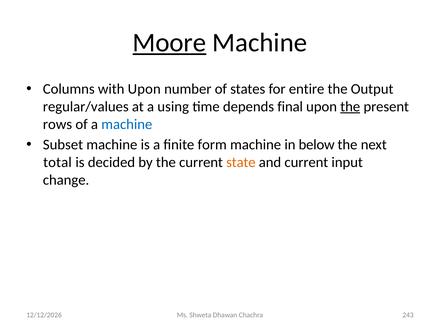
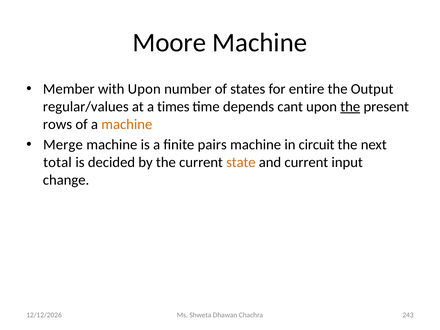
Moore underline: present -> none
Columns: Columns -> Member
using: using -> times
final: final -> cant
machine at (127, 124) colour: blue -> orange
Subset: Subset -> Merge
form: form -> pairs
below: below -> circuit
